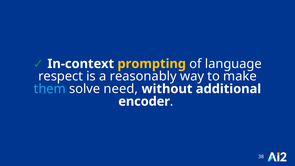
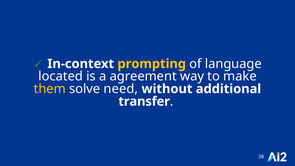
respect: respect -> located
reasonably: reasonably -> agreement
them colour: light blue -> yellow
encoder: encoder -> transfer
